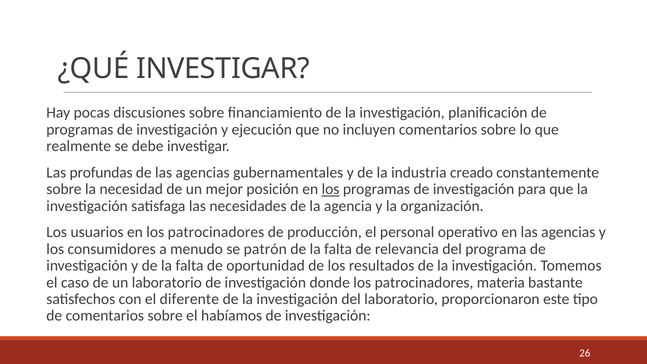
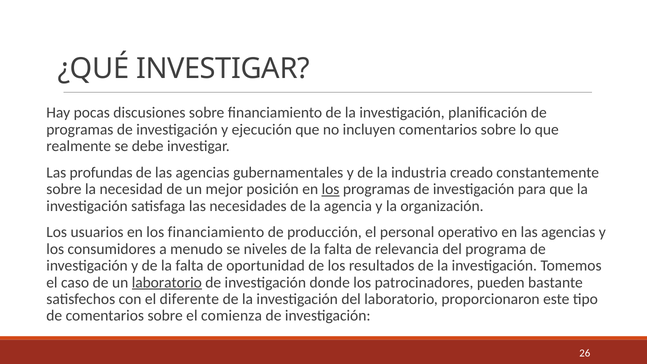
en los patrocinadores: patrocinadores -> financiamiento
patrón: patrón -> niveles
laboratorio at (167, 282) underline: none -> present
materia: materia -> pueden
habíamos: habíamos -> comienza
